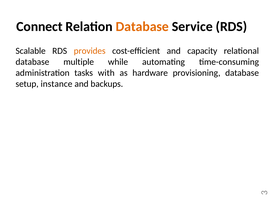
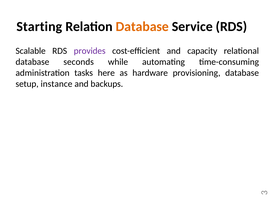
Connect: Connect -> Starting
provides colour: orange -> purple
multiple: multiple -> seconds
with: with -> here
